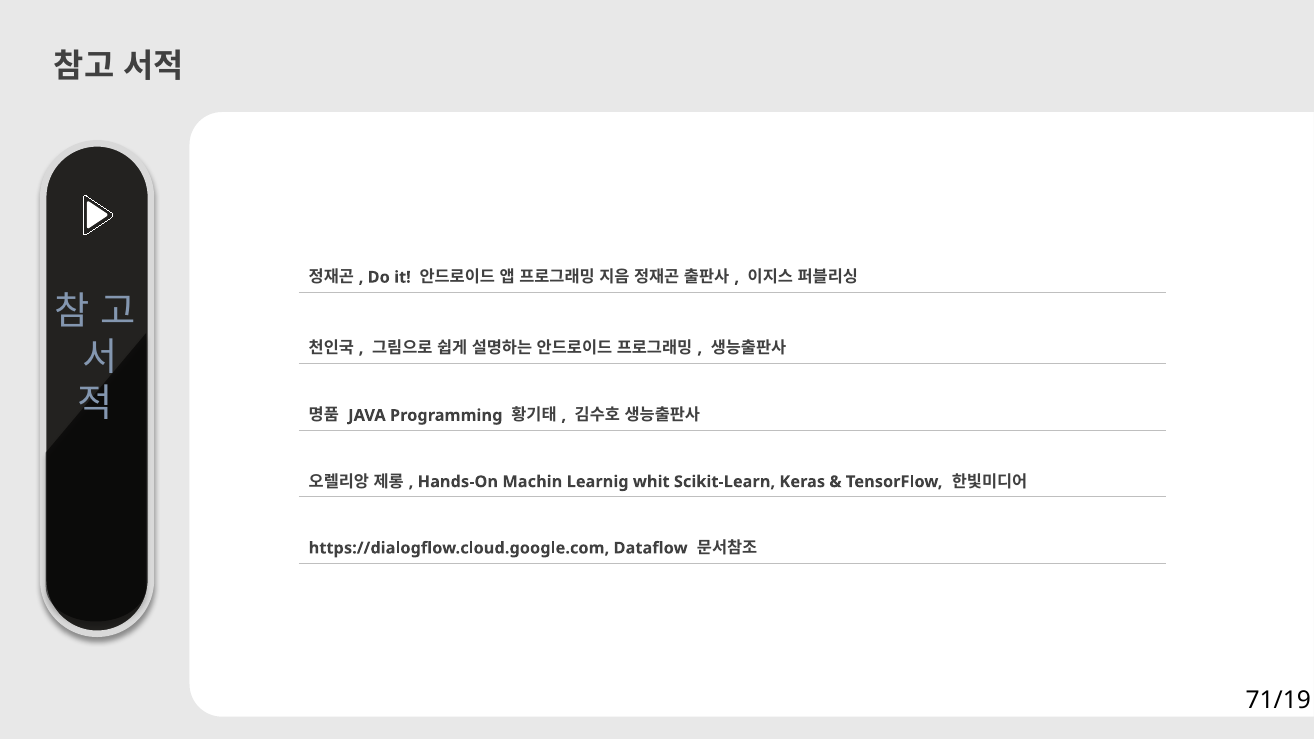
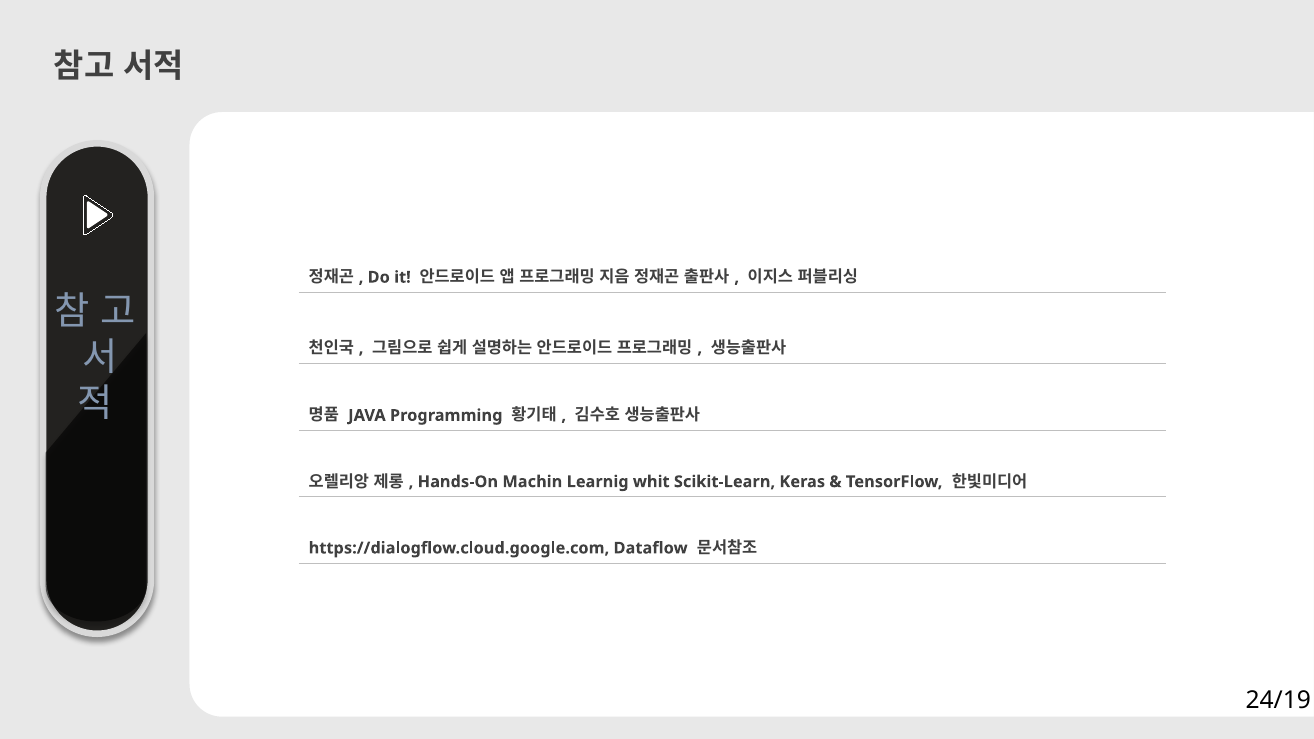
71/19: 71/19 -> 24/19
